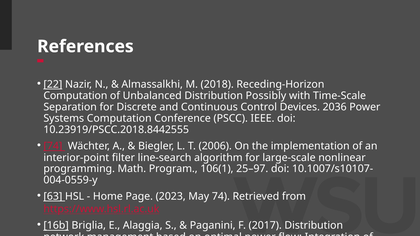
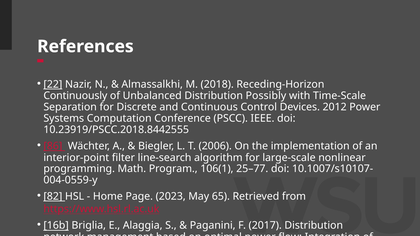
Computation at (75, 96): Computation -> Continuously
2036: 2036 -> 2012
74 at (53, 146): 74 -> 86
25–97: 25–97 -> 25–77
63: 63 -> 82
May 74: 74 -> 65
